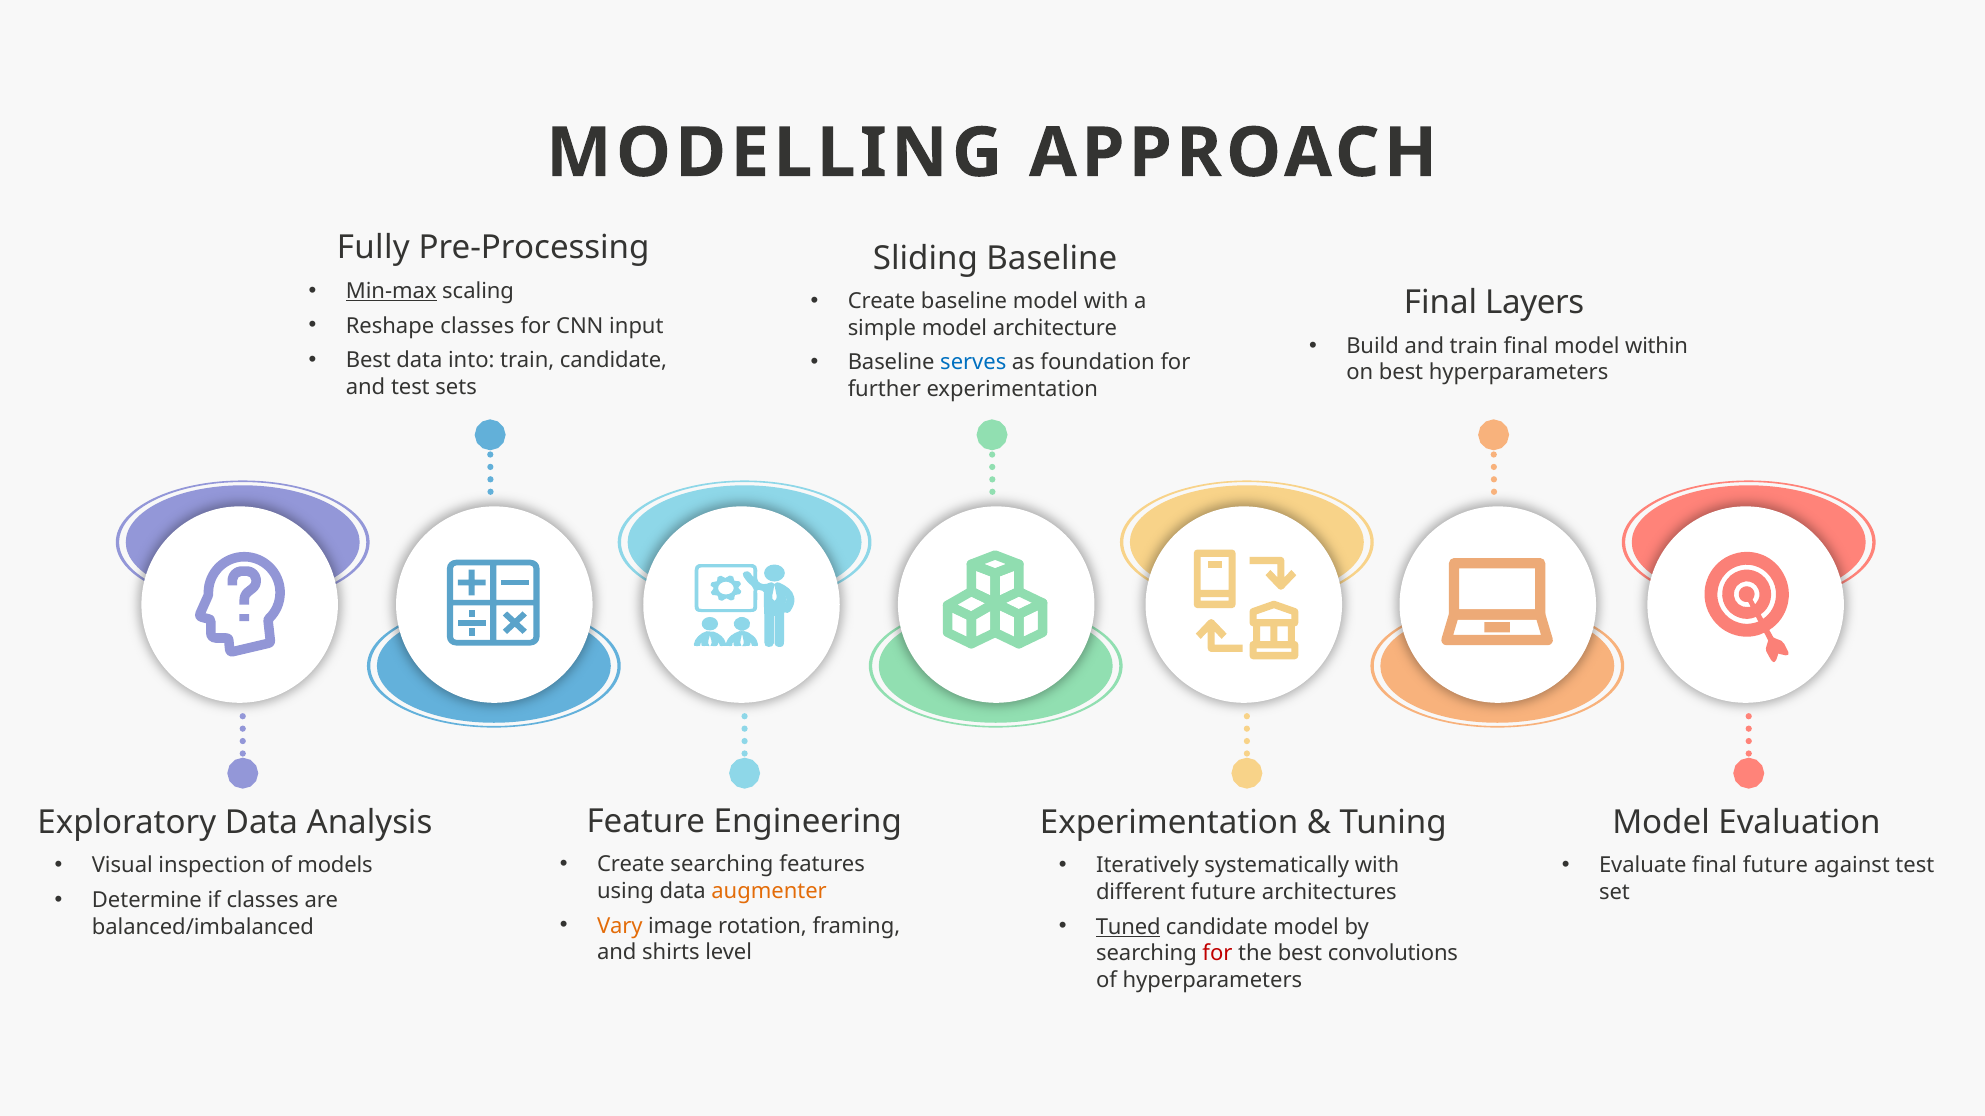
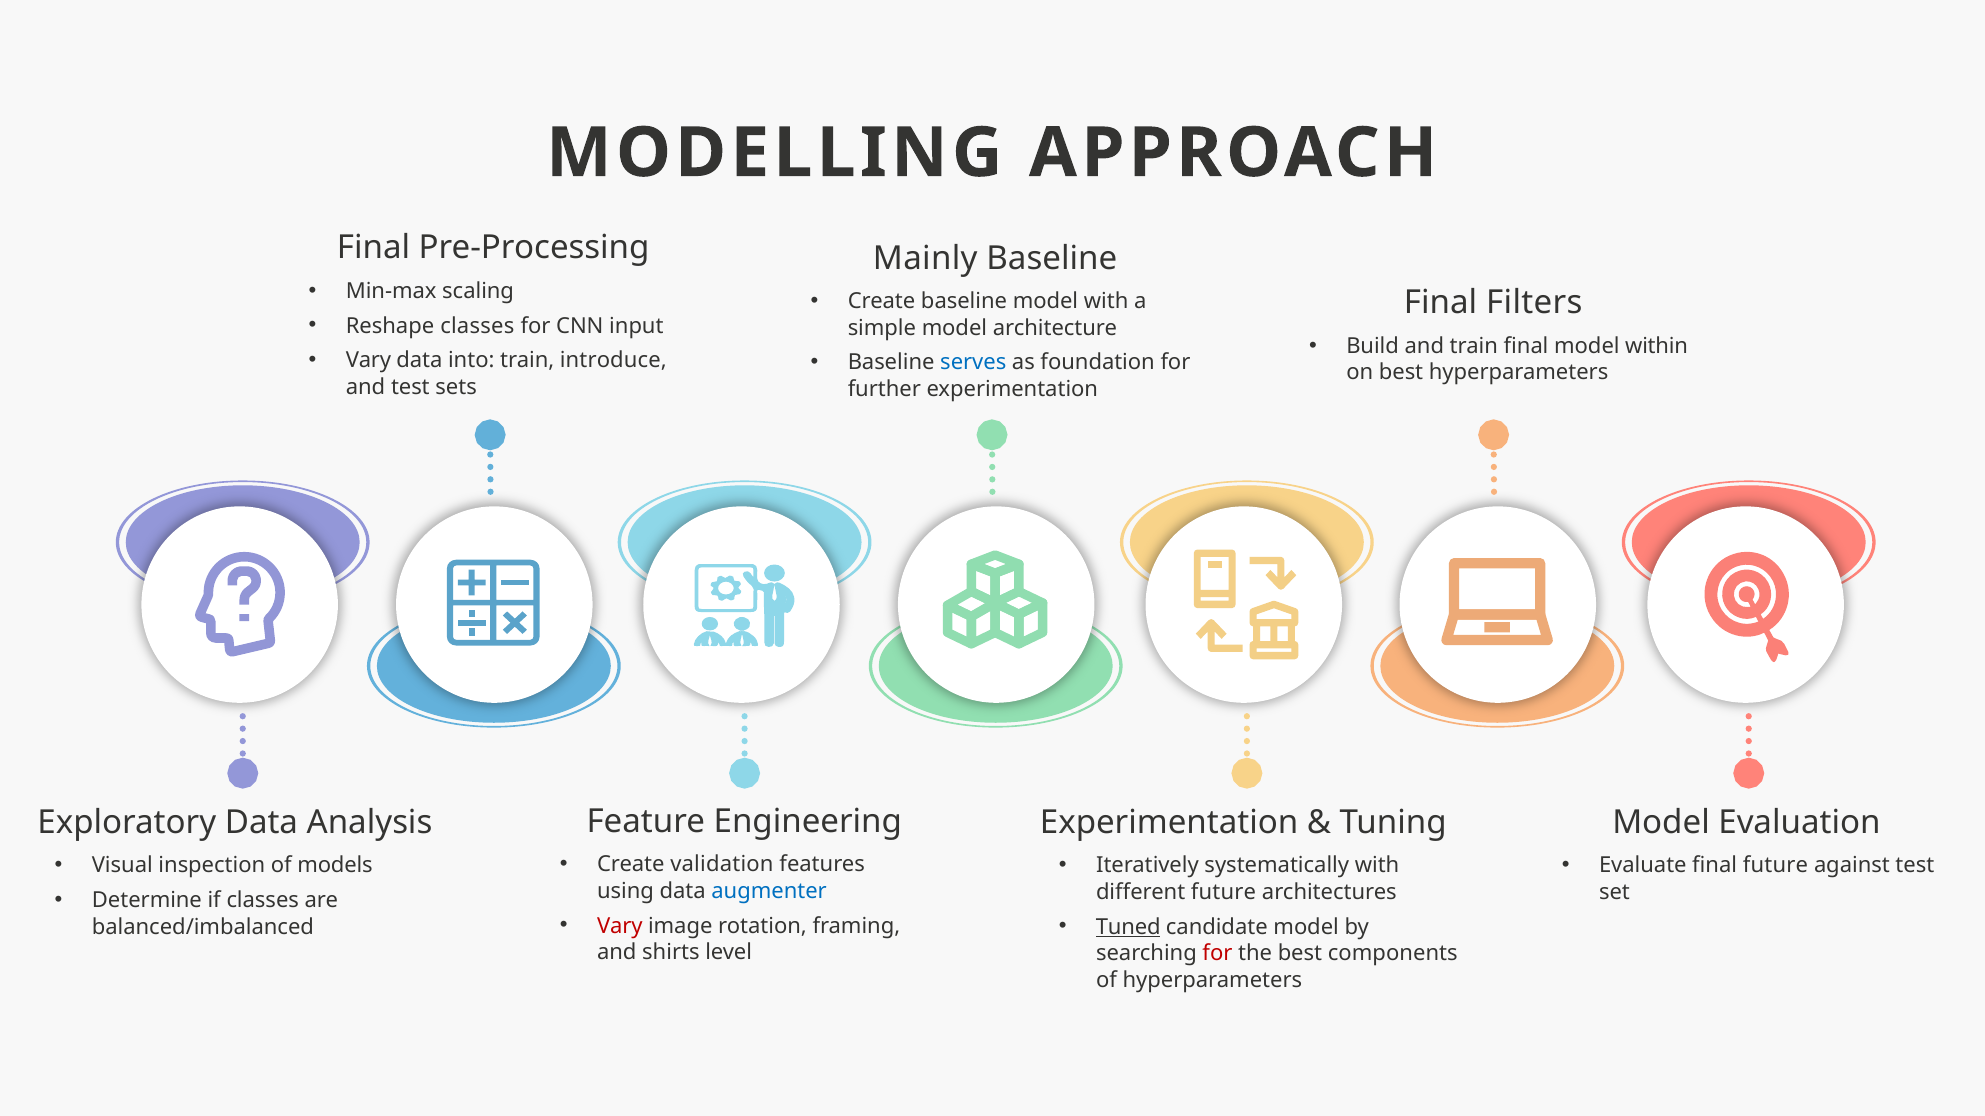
Fully at (373, 248): Fully -> Final
Sliding: Sliding -> Mainly
Min-max underline: present -> none
Layers: Layers -> Filters
Best at (368, 361): Best -> Vary
train candidate: candidate -> introduce
Create searching: searching -> validation
augmenter colour: orange -> blue
Vary at (620, 926) colour: orange -> red
convolutions: convolutions -> components
